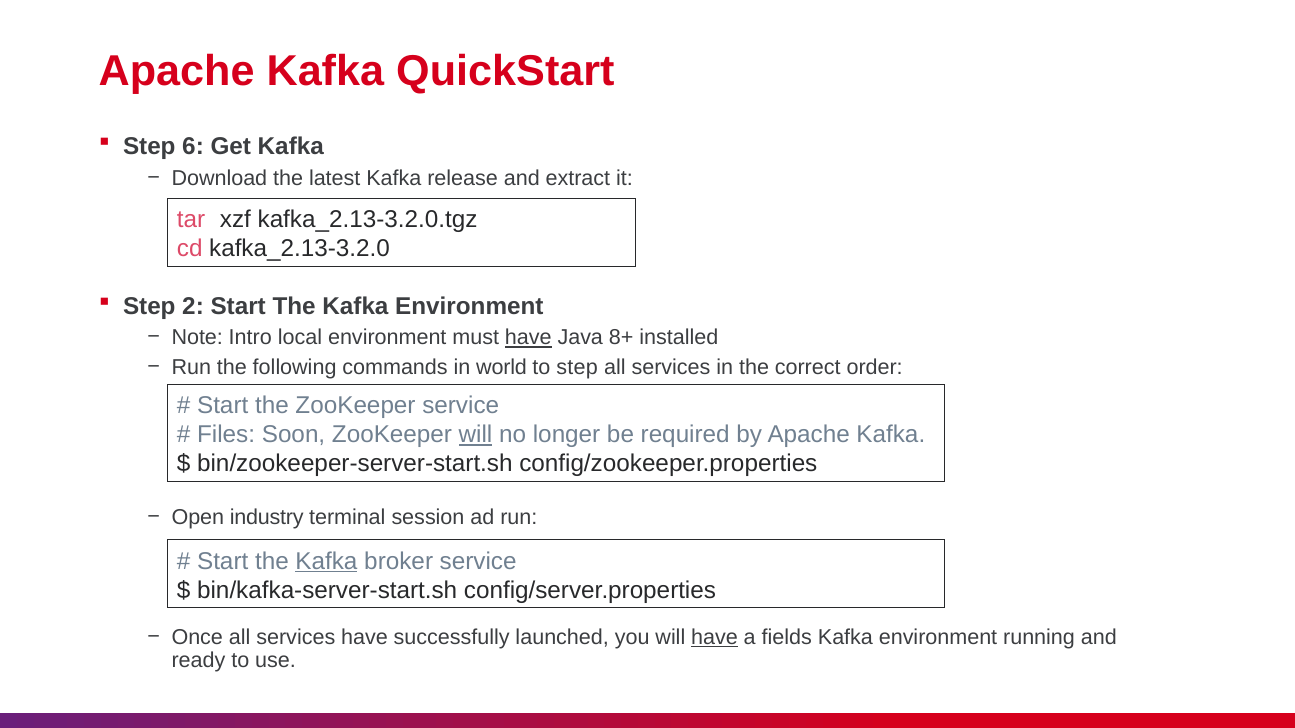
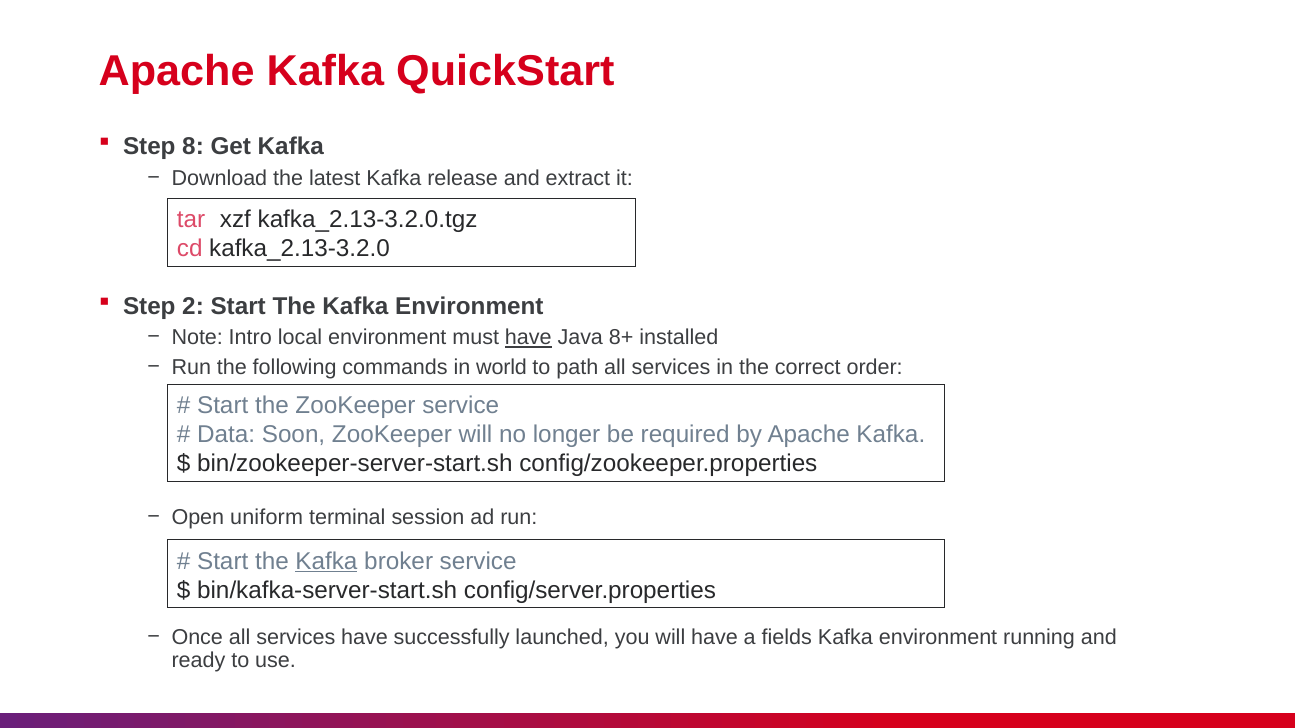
6: 6 -> 8
to step: step -> path
Files: Files -> Data
will at (475, 435) underline: present -> none
industry: industry -> uniform
have at (715, 638) underline: present -> none
